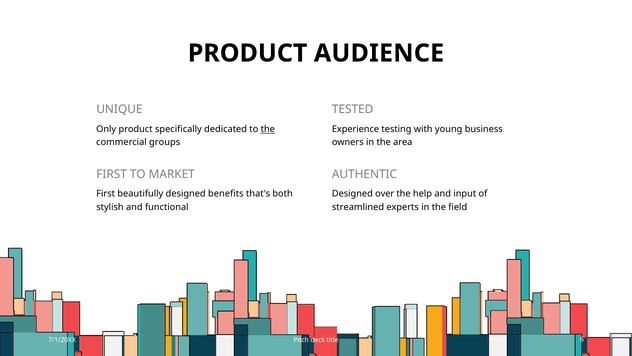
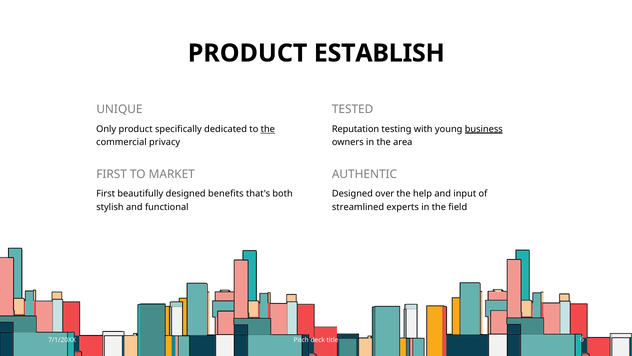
AUDIENCE: AUDIENCE -> ESTABLISH
Experience: Experience -> Reputation
business underline: none -> present
groups: groups -> privacy
